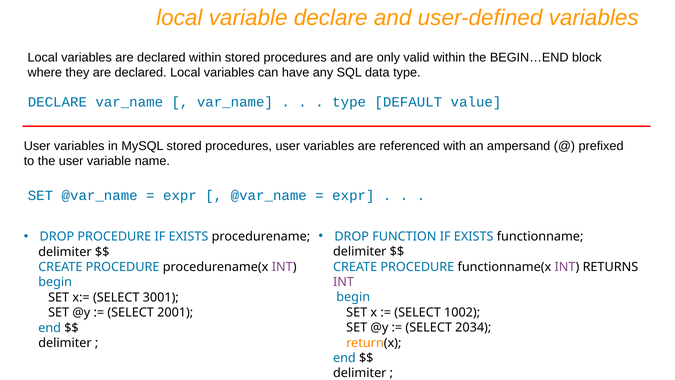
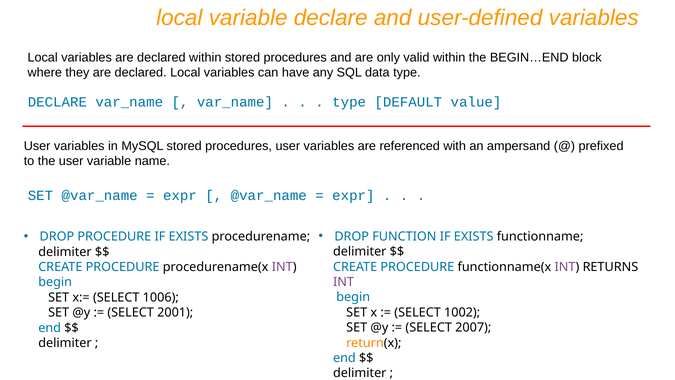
3001: 3001 -> 1006
2034: 2034 -> 2007
